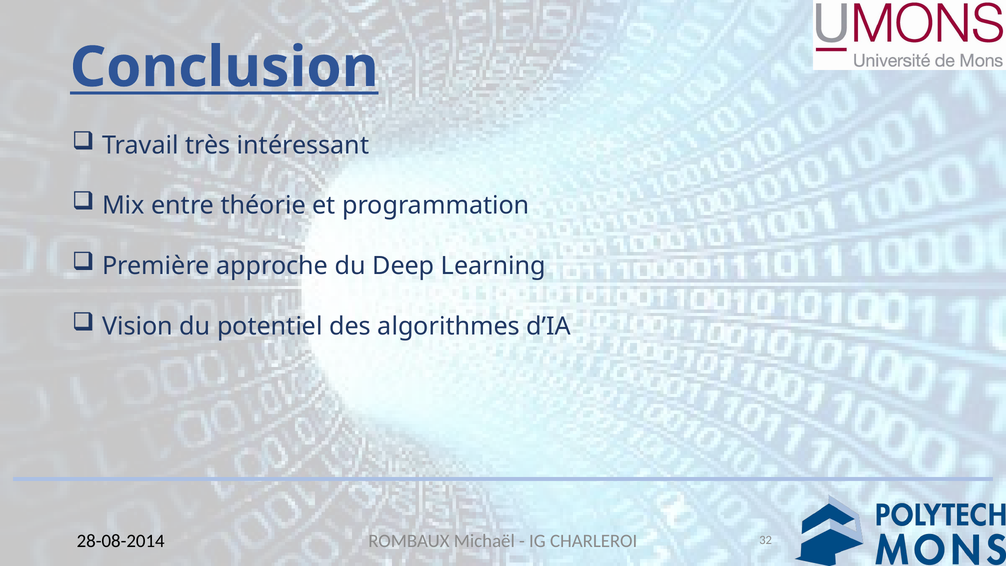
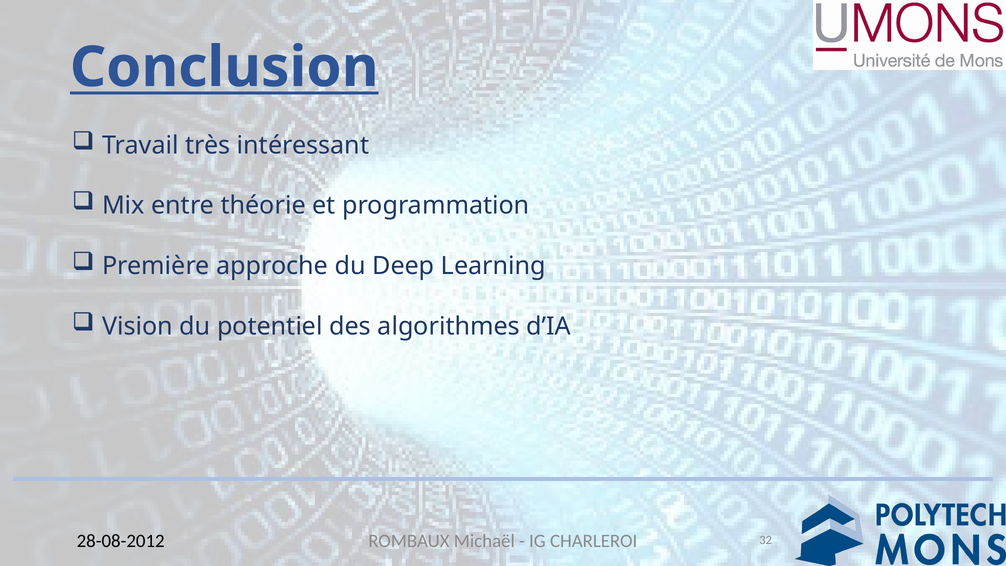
28-08-2014: 28-08-2014 -> 28-08-2012
